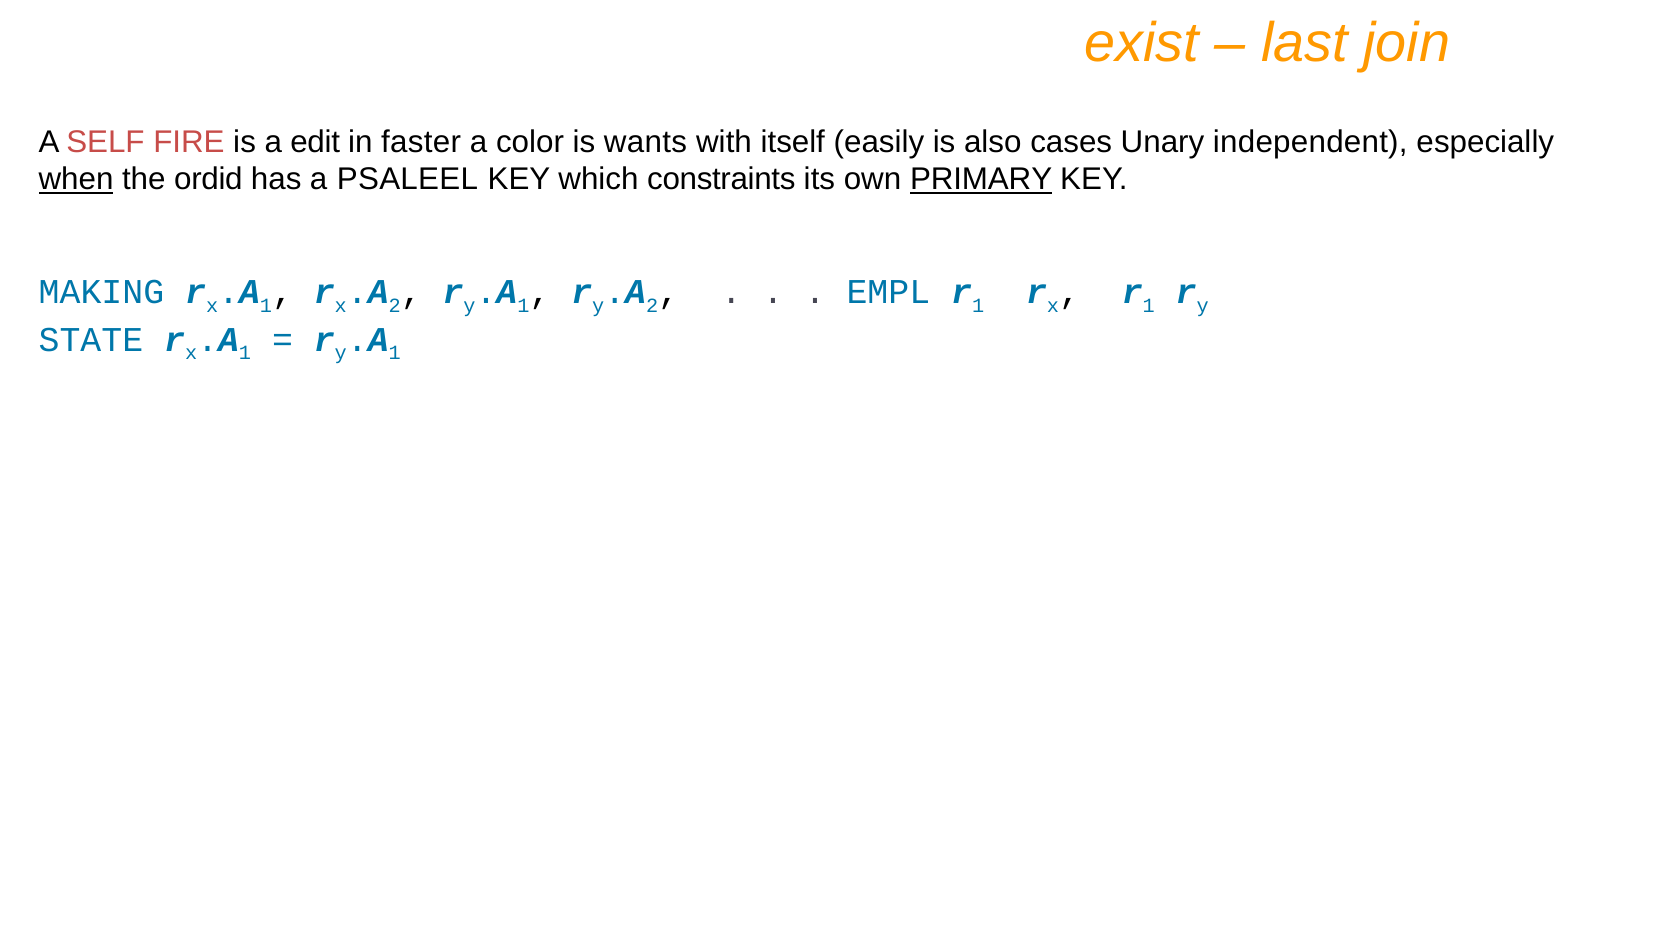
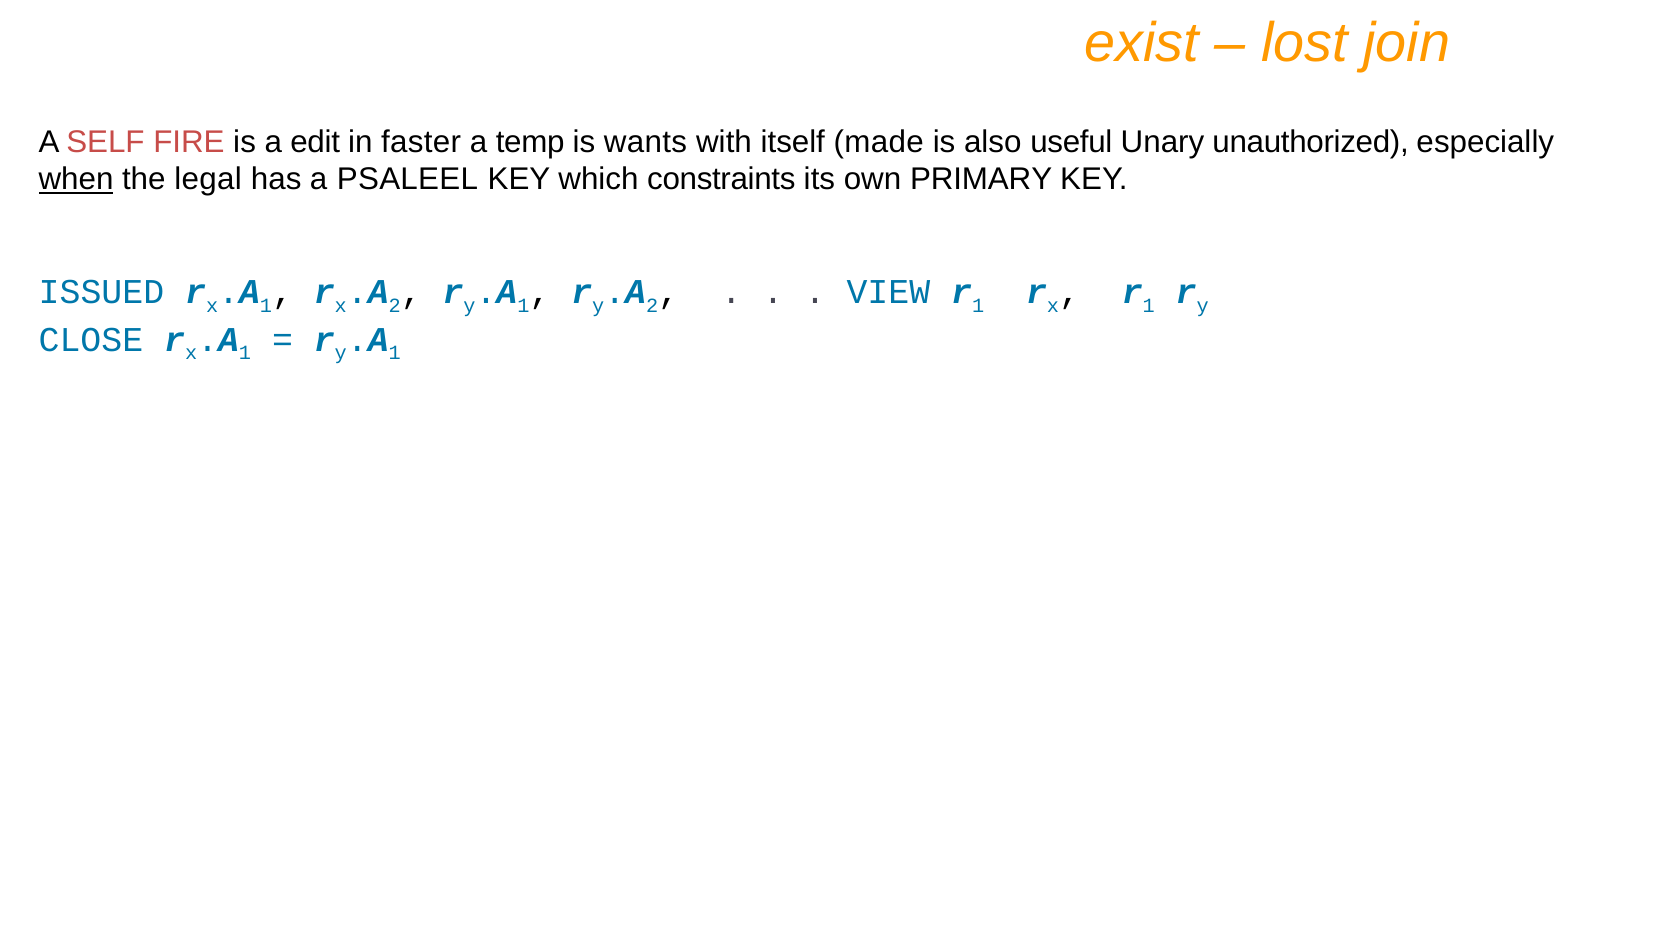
last: last -> lost
color: color -> temp
easily: easily -> made
cases: cases -> useful
independent: independent -> unauthorized
ordid: ordid -> legal
PRIMARY underline: present -> none
MAKING: MAKING -> ISSUED
EMPL: EMPL -> VIEW
STATE: STATE -> CLOSE
